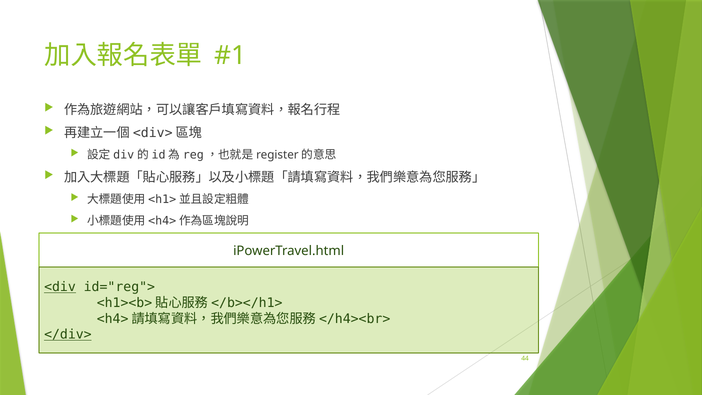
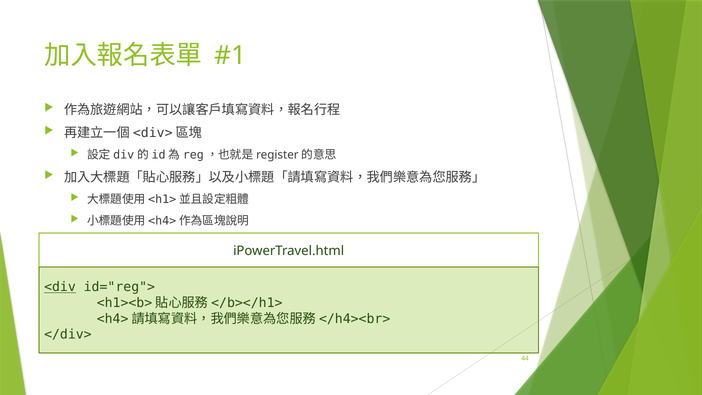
</div> underline: present -> none
